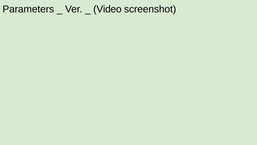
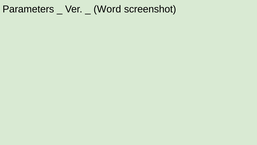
Video: Video -> Word
